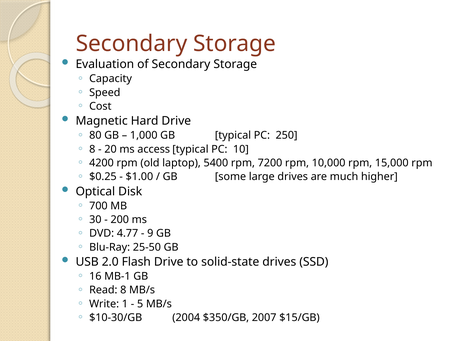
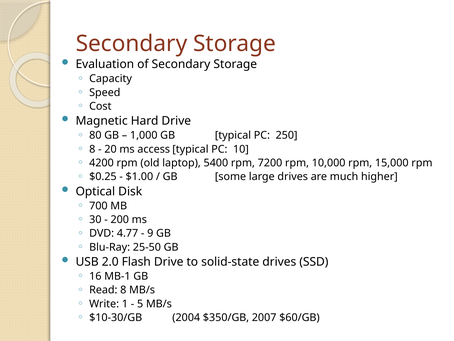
$15/GB: $15/GB -> $60/GB
